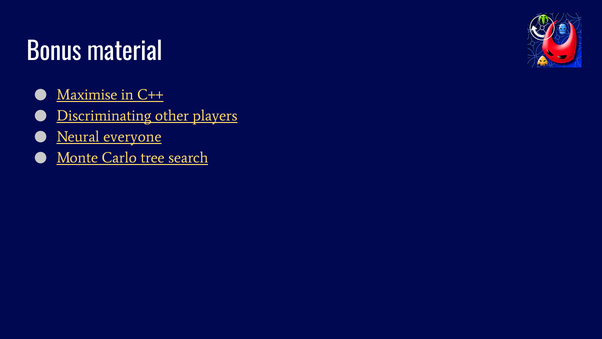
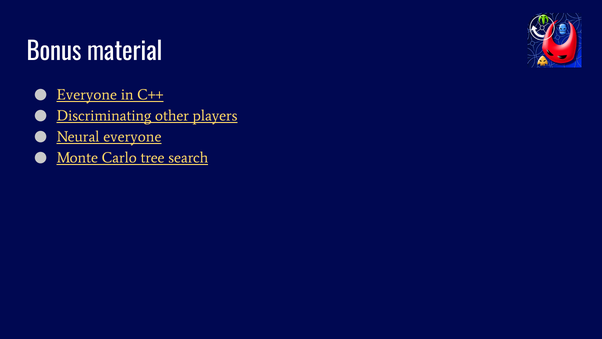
Maximise at (87, 95): Maximise -> Everyone
